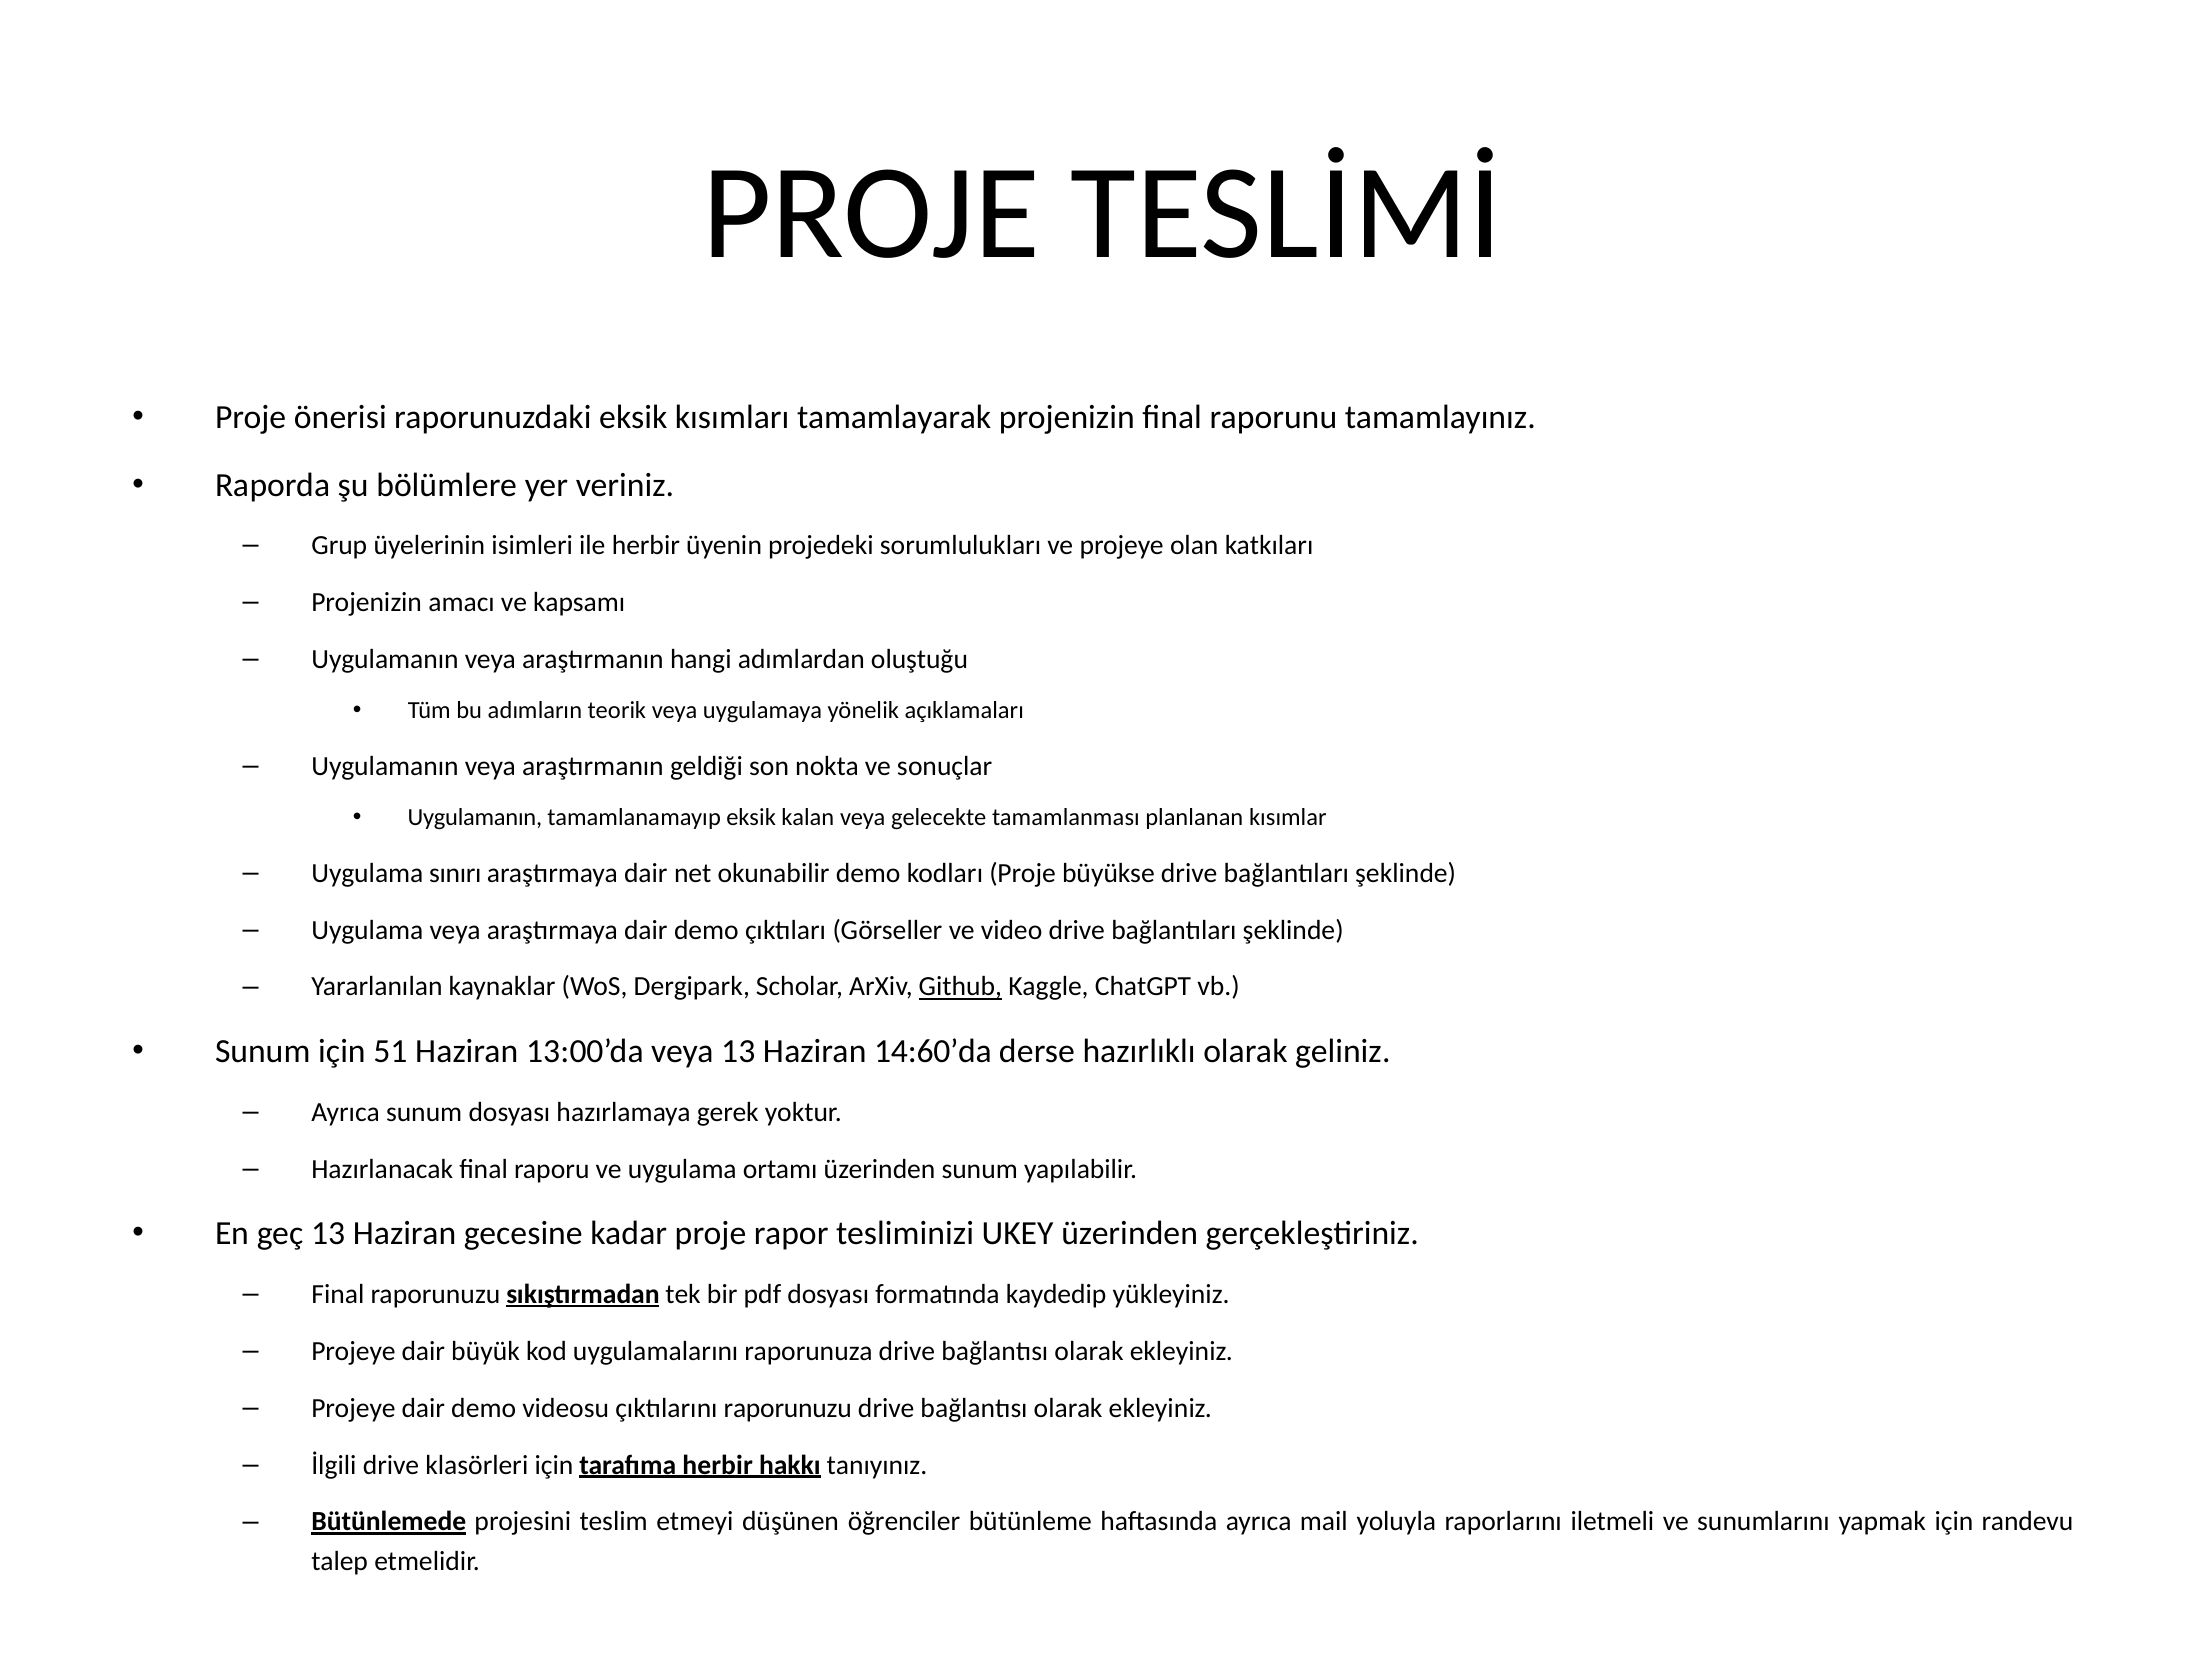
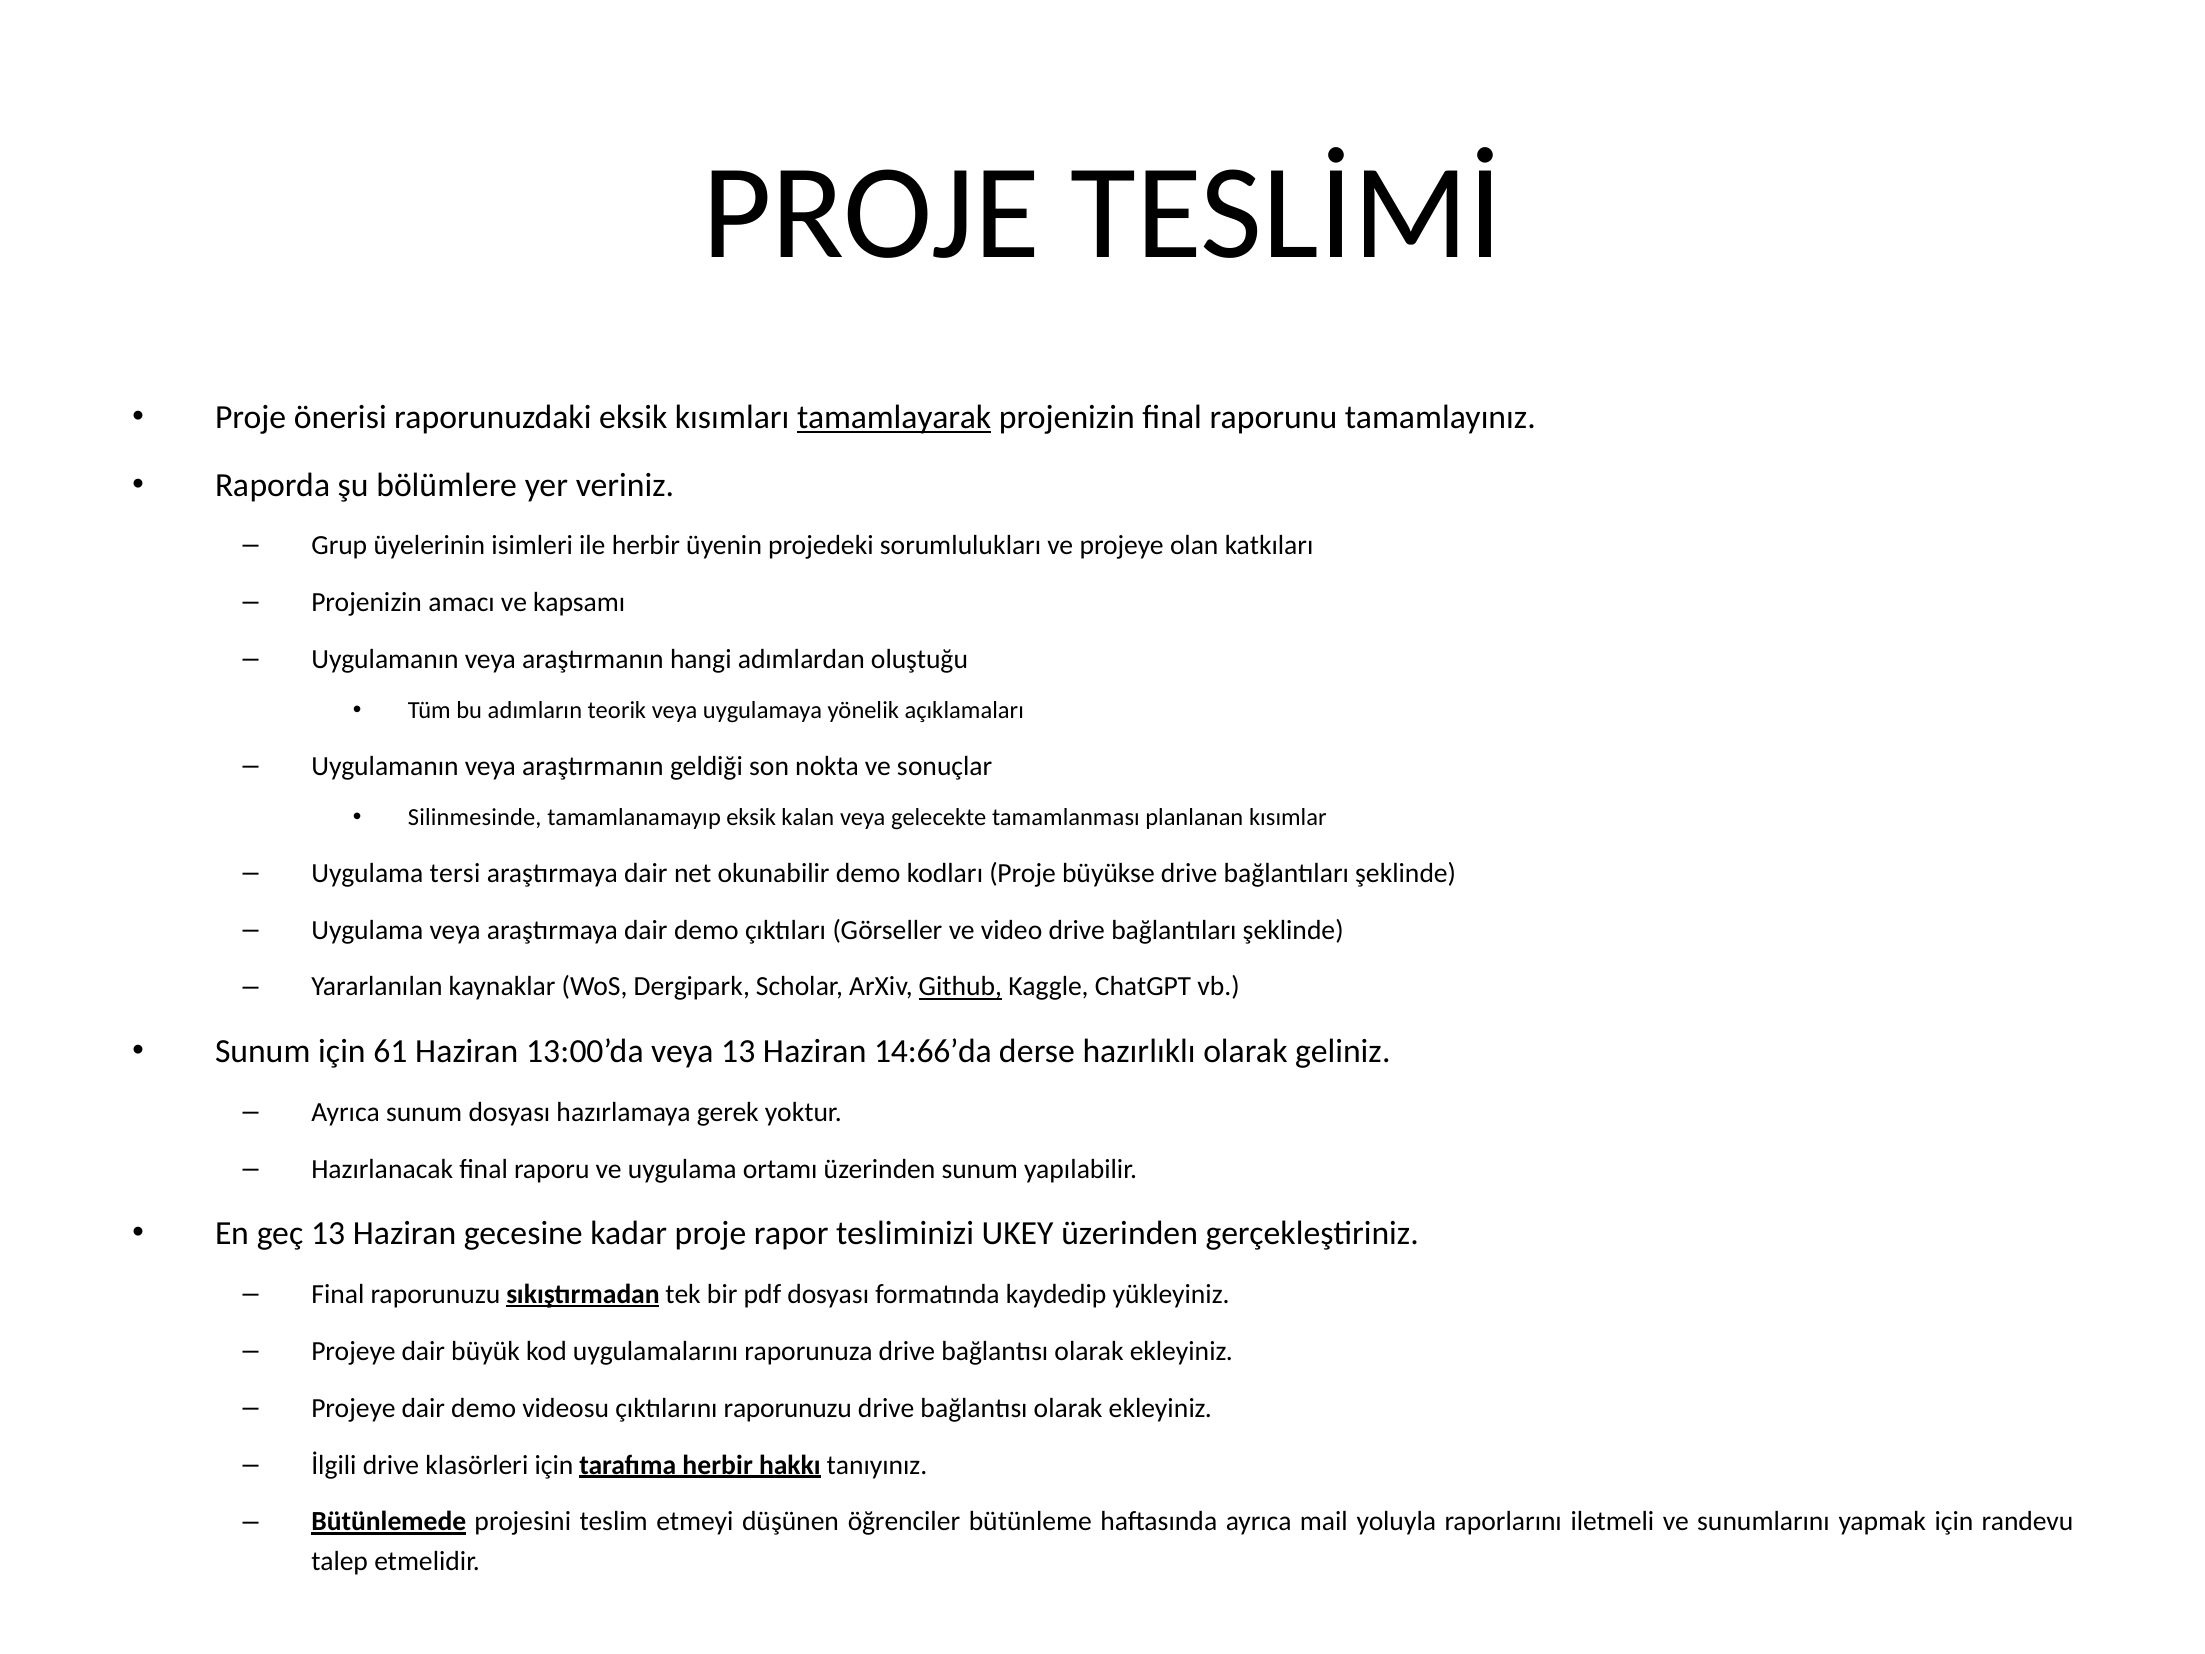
tamamlayarak underline: none -> present
Uygulamanın at (475, 818): Uygulamanın -> Silinmesinde
sınırı: sınırı -> tersi
51: 51 -> 61
14:60’da: 14:60’da -> 14:66’da
